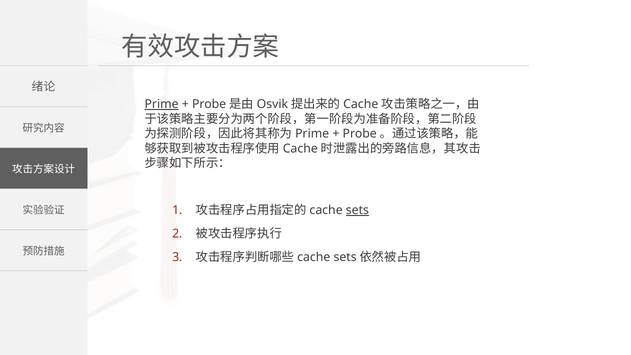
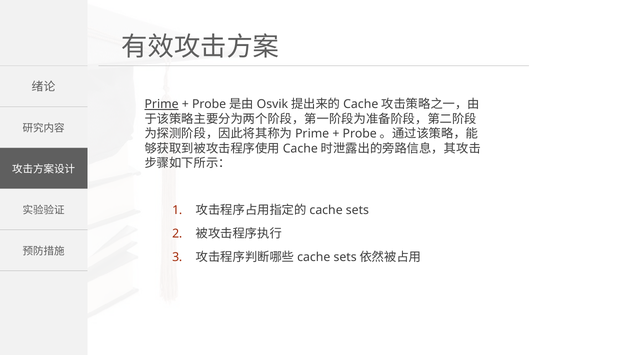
sets underline: present -> none
